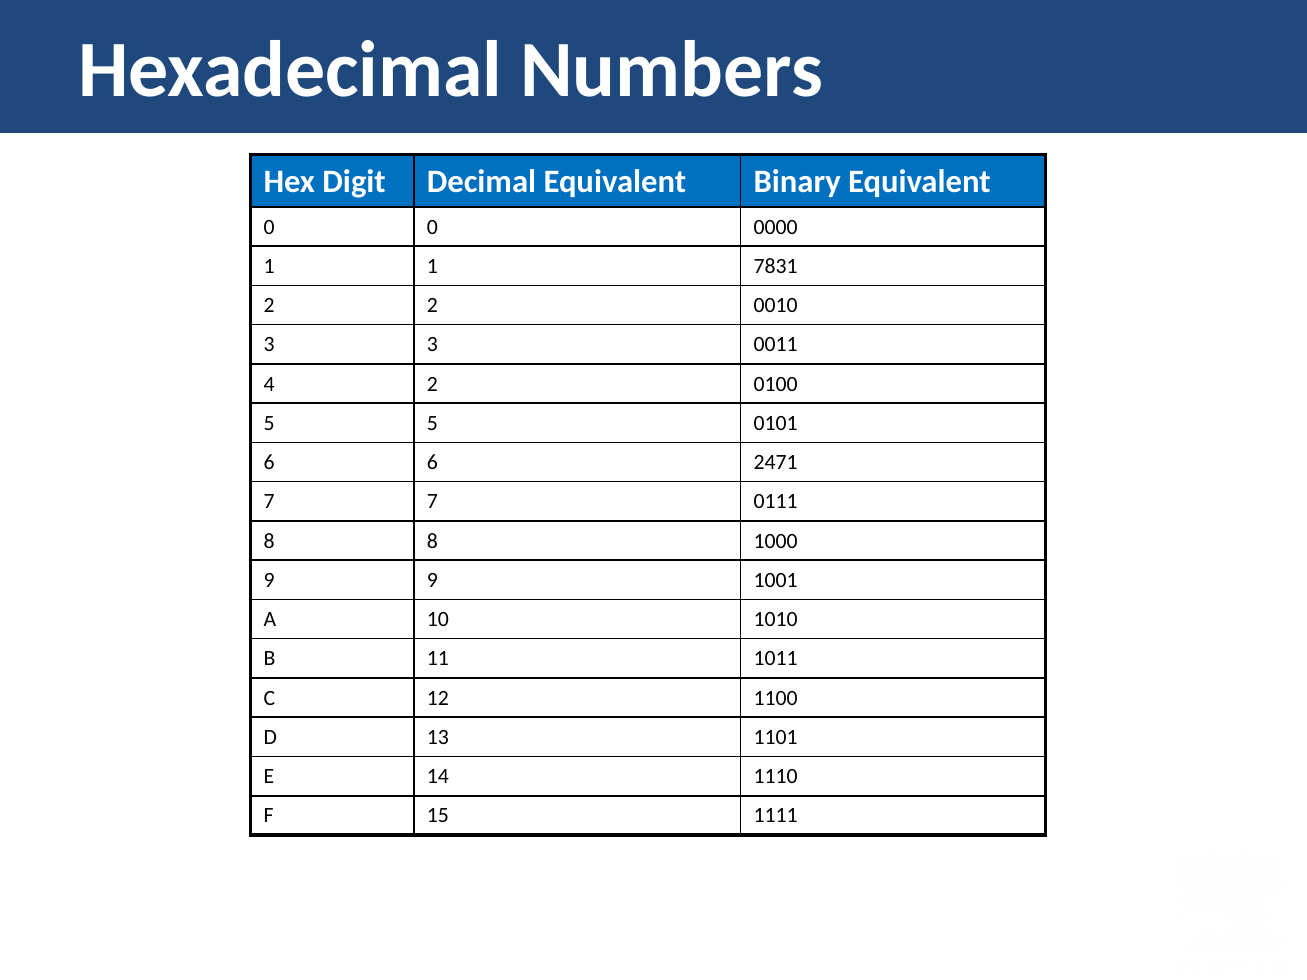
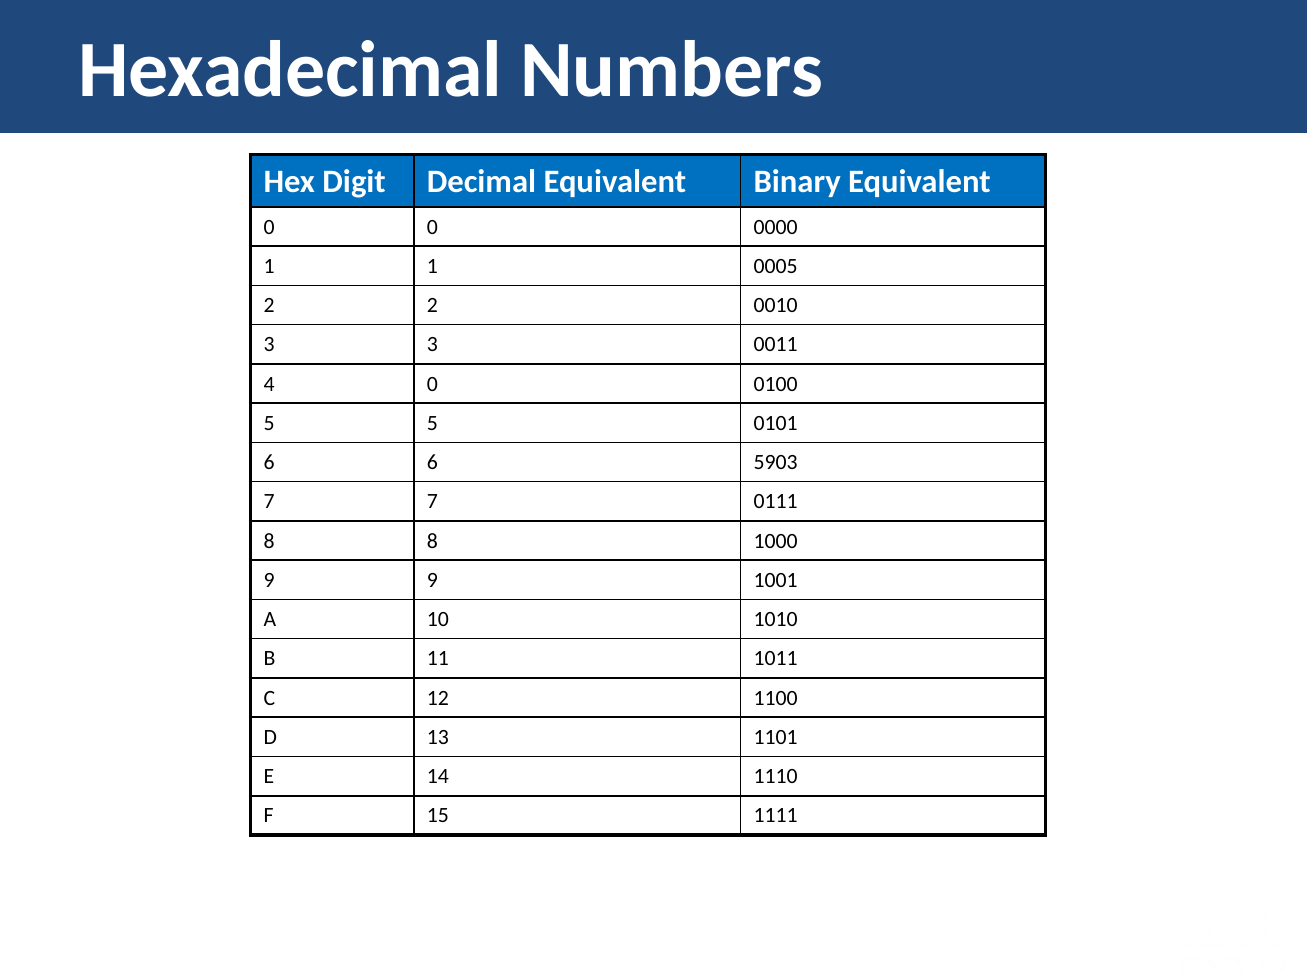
7831: 7831 -> 0005
4 2: 2 -> 0
2471: 2471 -> 5903
